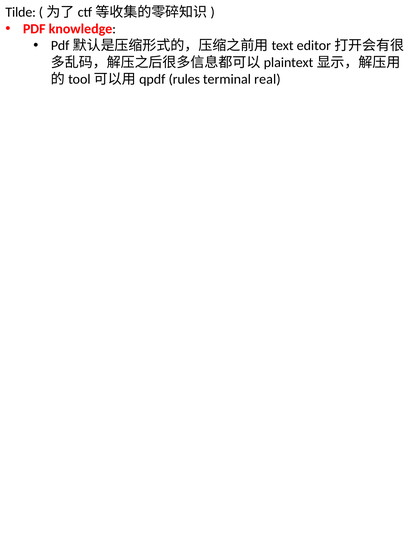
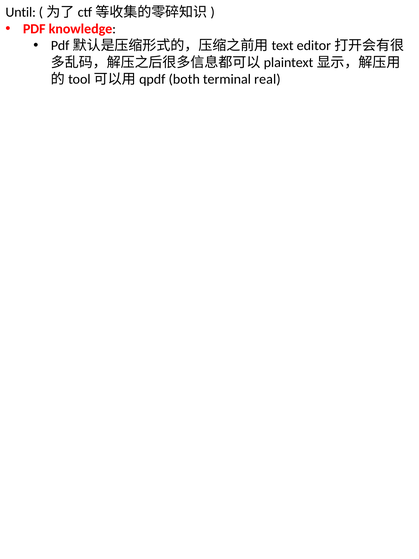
Tilde: Tilde -> Until
rules: rules -> both
